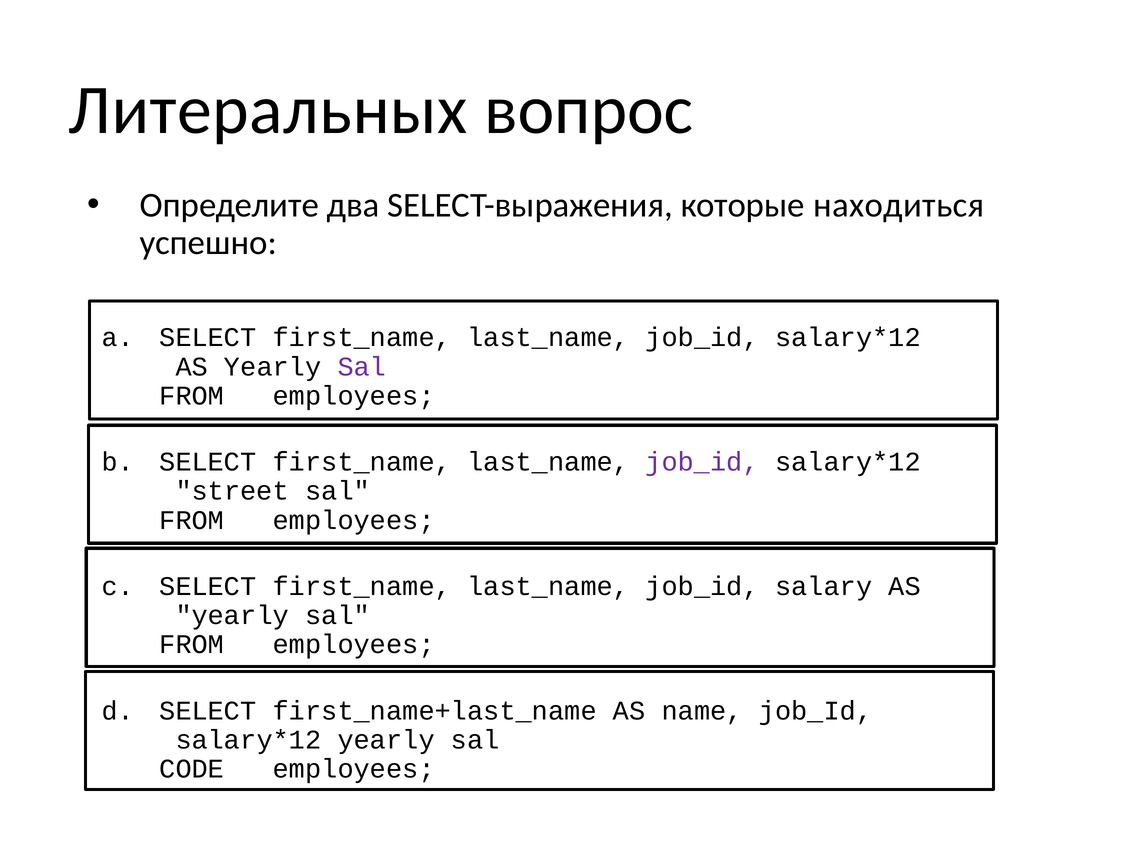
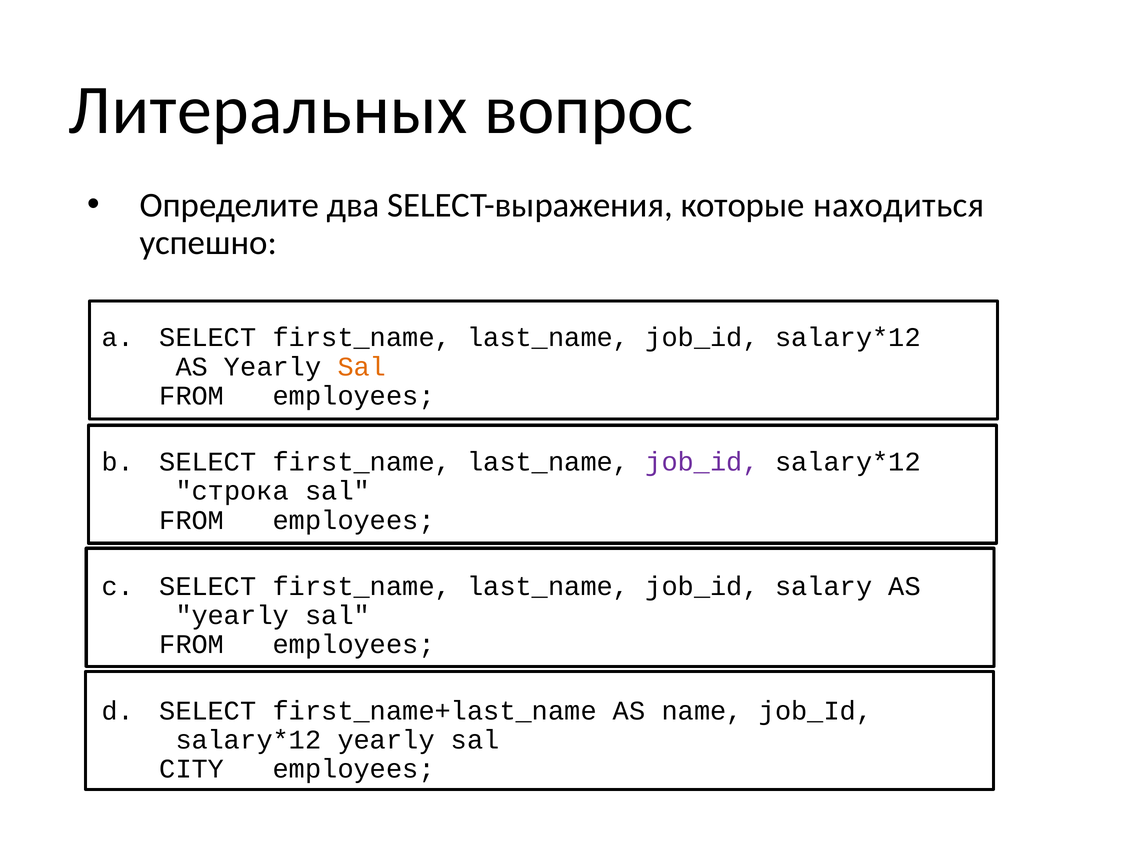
Sal at (362, 367) colour: purple -> orange
street: street -> строка
CODE: CODE -> CITY
